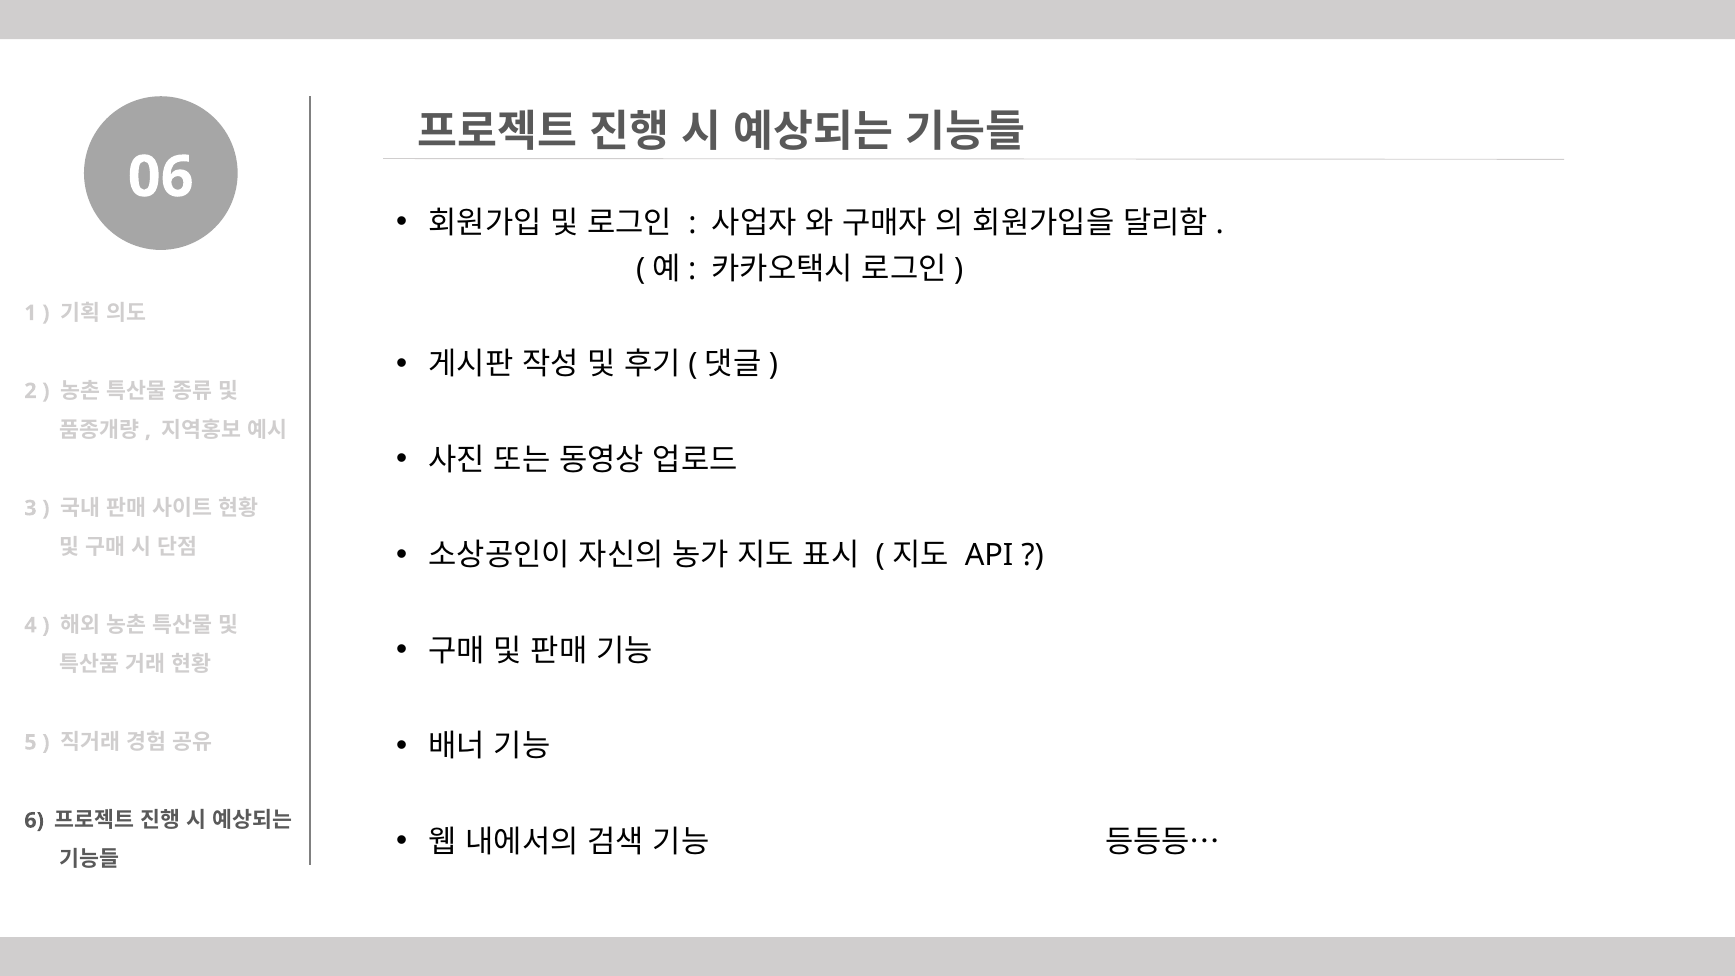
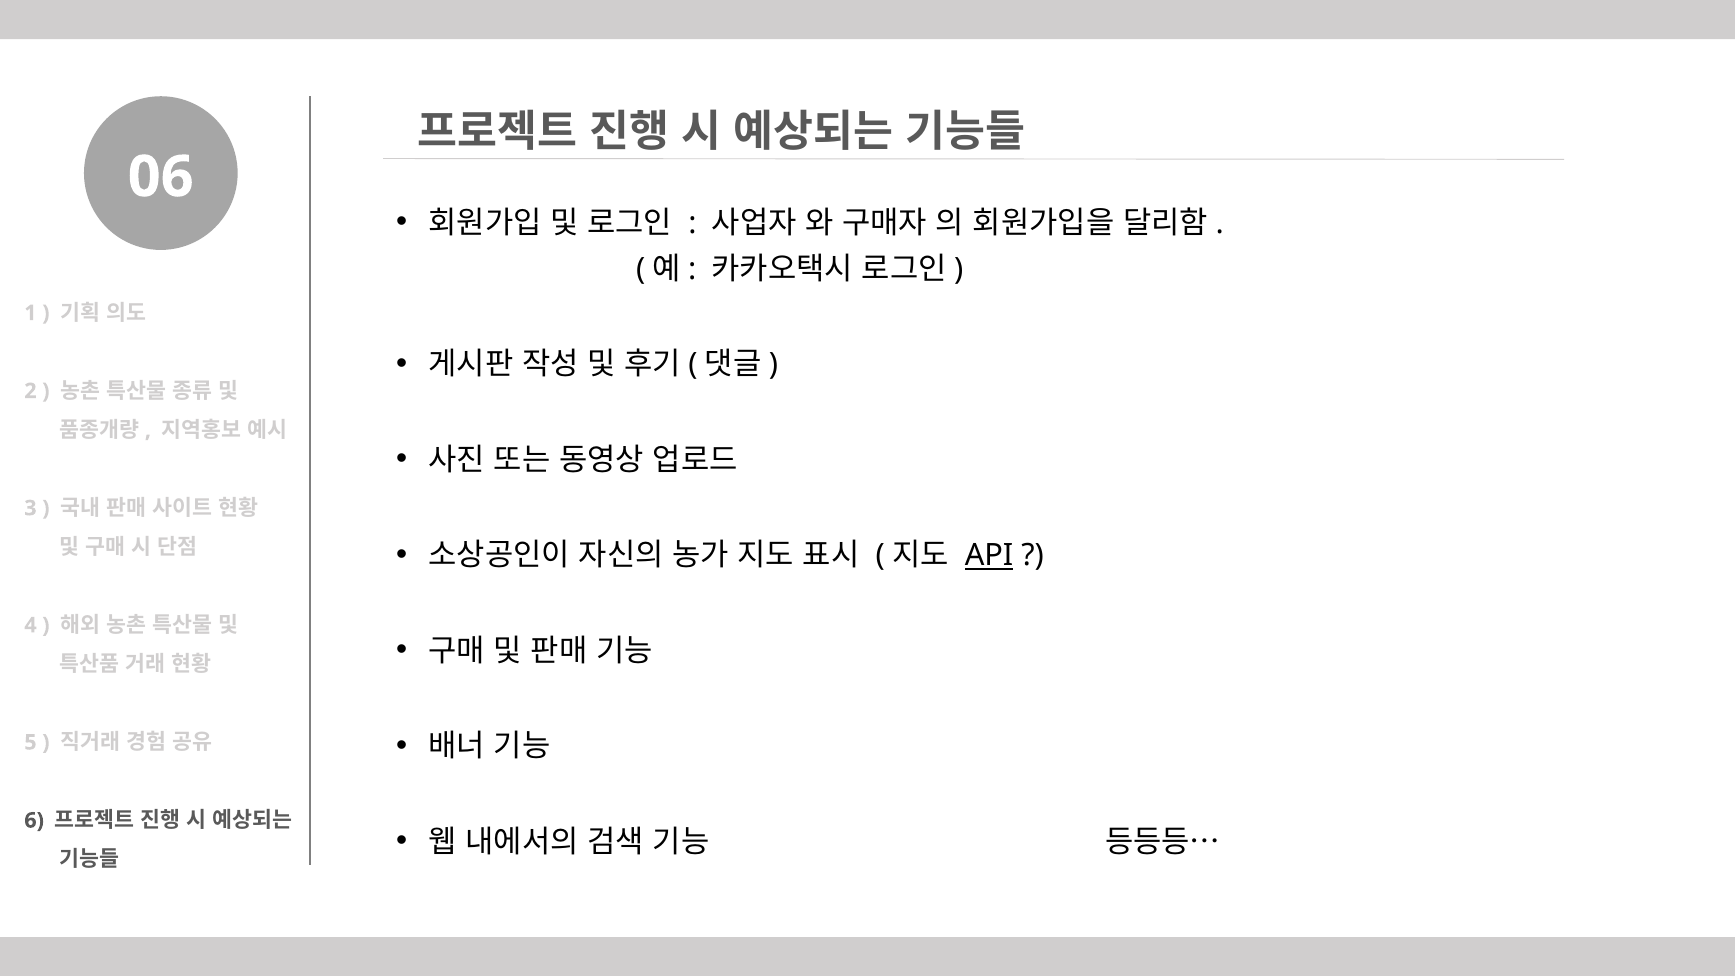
API underline: none -> present
